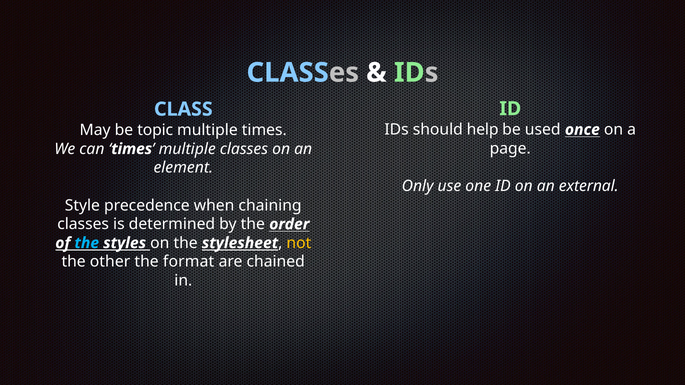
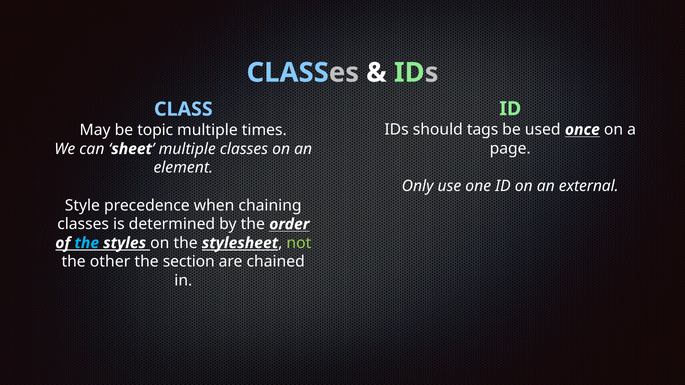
help: help -> tags
times at (132, 149): times -> sheet
not colour: yellow -> light green
format: format -> section
